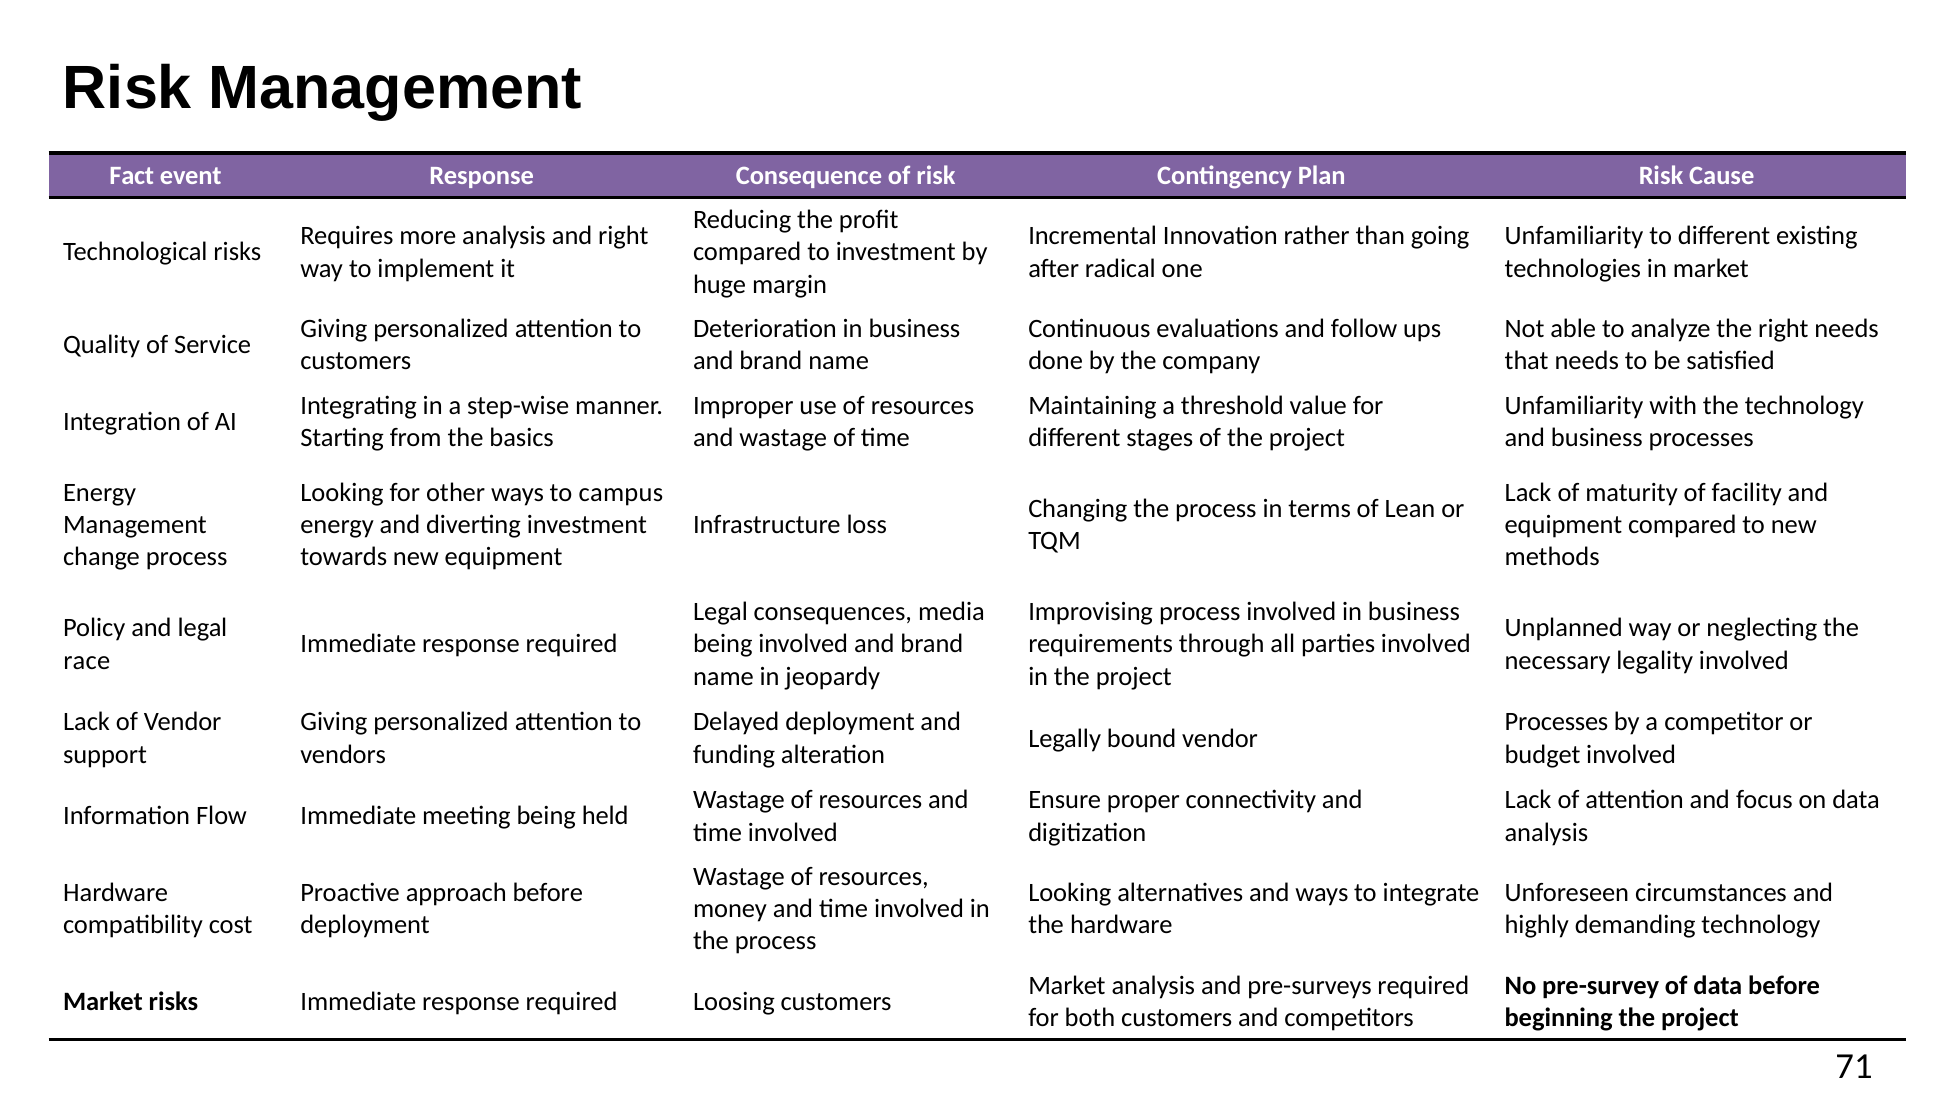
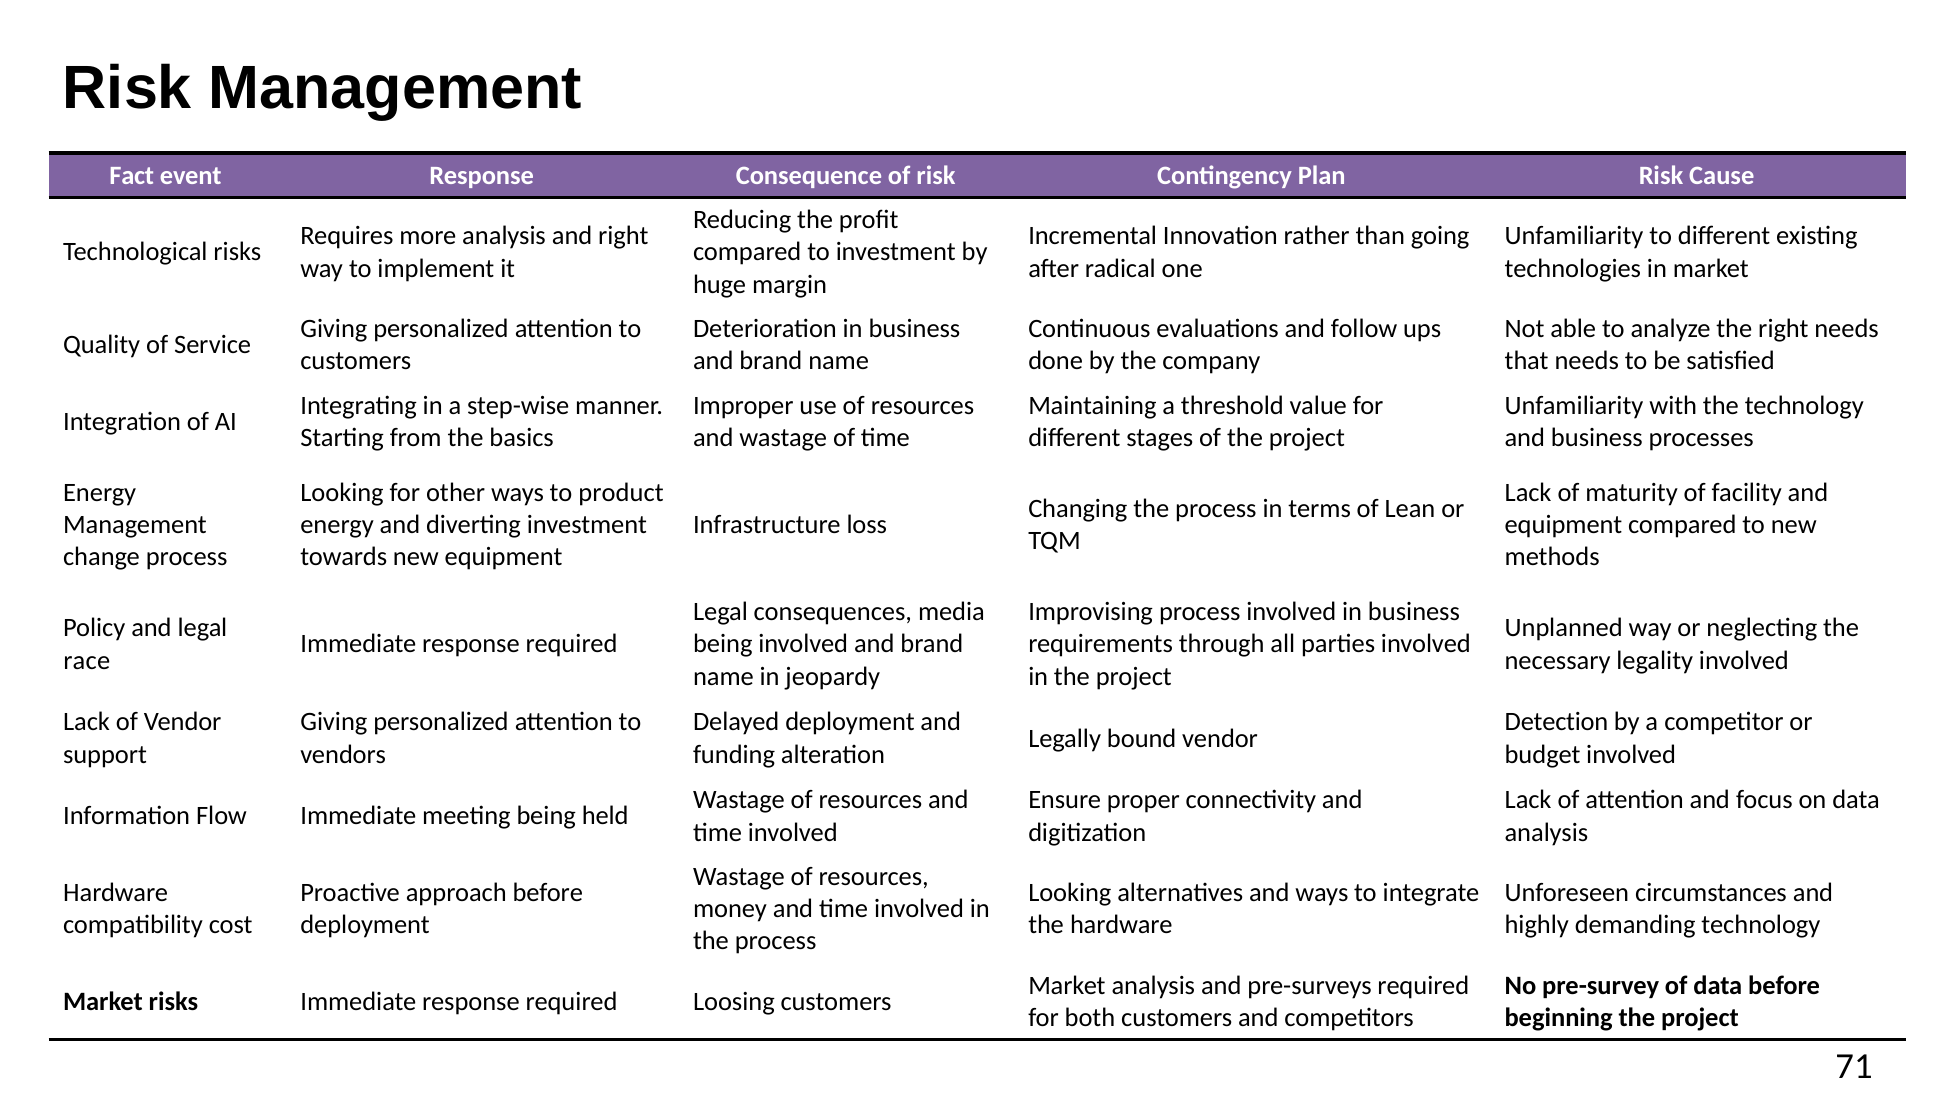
campus: campus -> product
Processes at (1557, 722): Processes -> Detection
